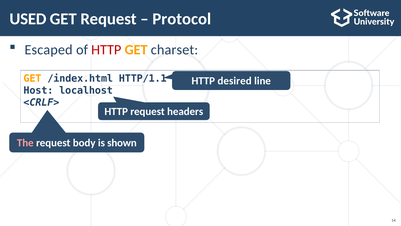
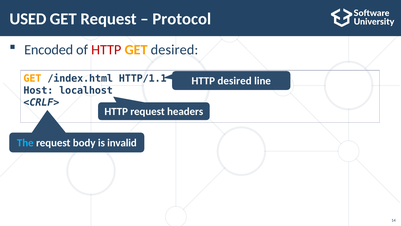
Escaped: Escaped -> Encoded
GET charset: charset -> desired
The colour: pink -> light blue
shown: shown -> invalid
